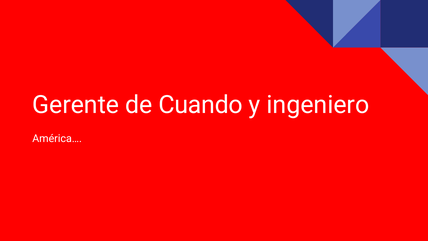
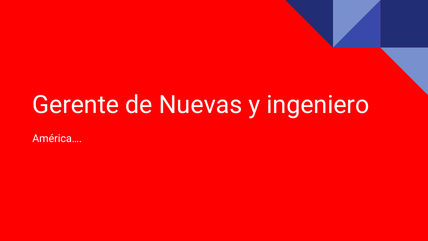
Cuando: Cuando -> Nuevas
